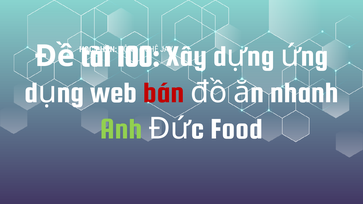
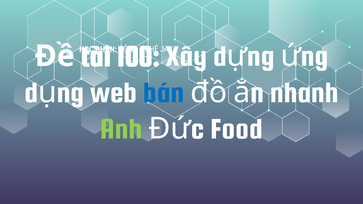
bán colour: red -> blue
